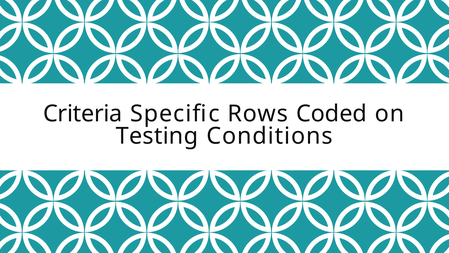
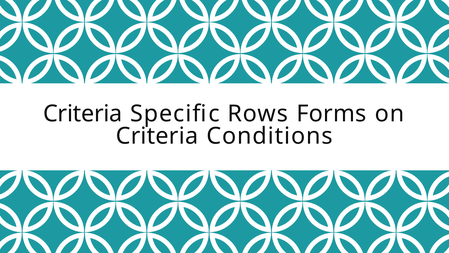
Coded: Coded -> Forms
Testing at (157, 136): Testing -> Criteria
